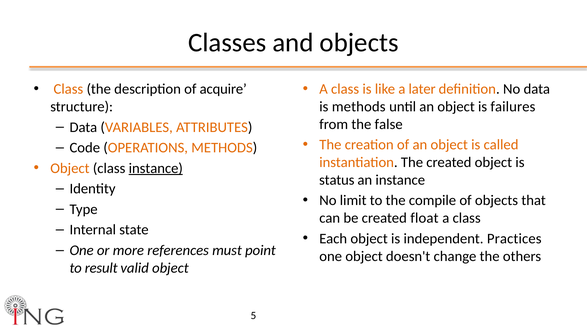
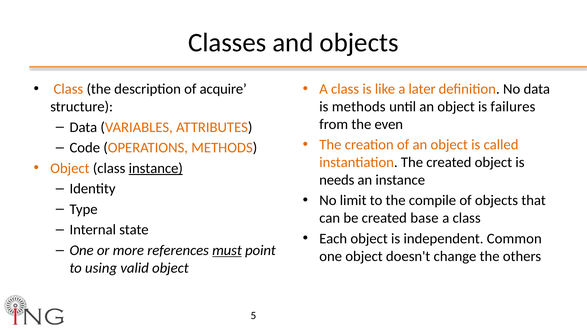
false: false -> even
status: status -> needs
float: float -> base
Practices: Practices -> Common
must underline: none -> present
result: result -> using
